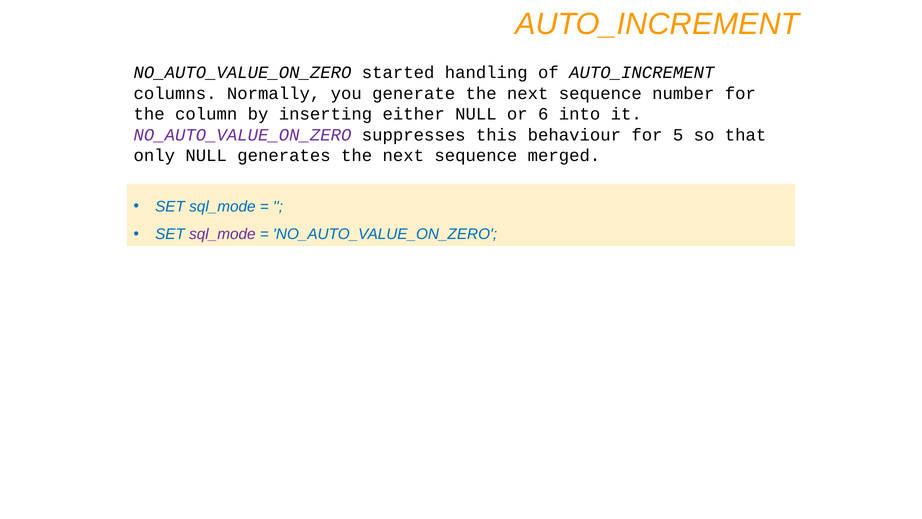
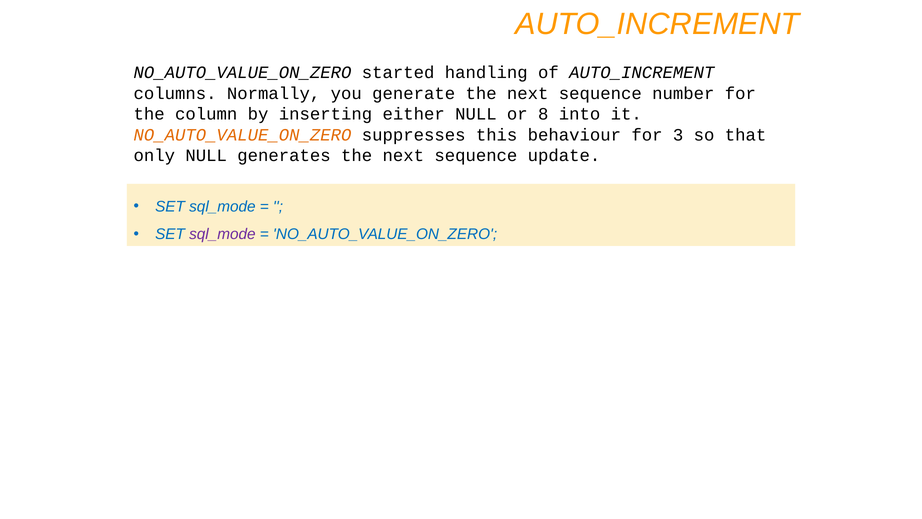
6: 6 -> 8
NO_AUTO_VALUE_ON_ZERO at (242, 135) colour: purple -> orange
5: 5 -> 3
merged: merged -> update
